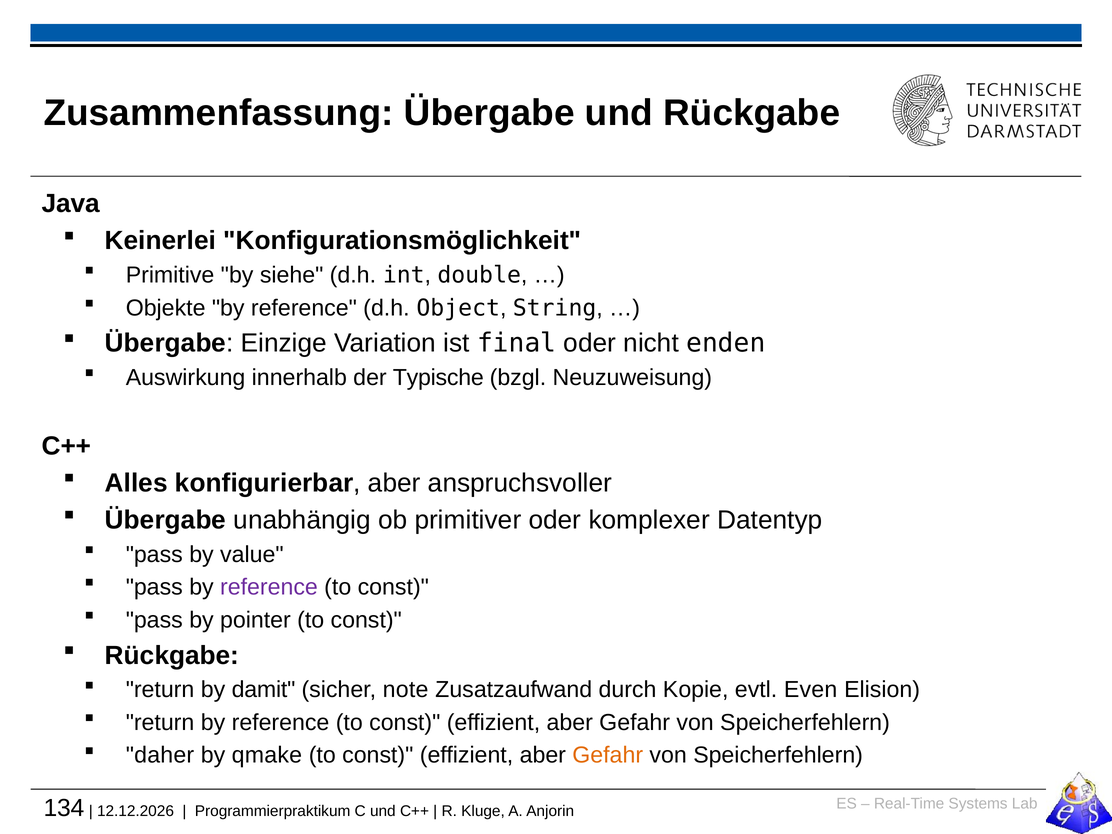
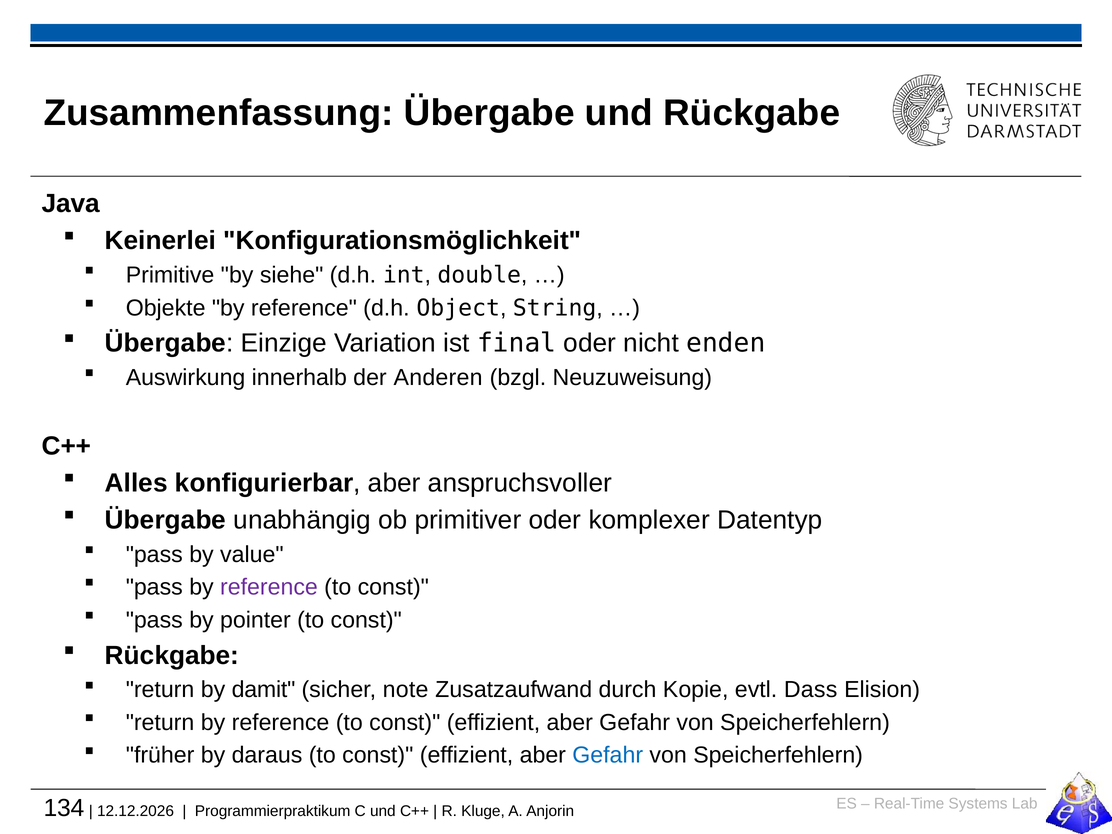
Typische: Typische -> Anderen
Even: Even -> Dass
daher: daher -> früher
qmake: qmake -> daraus
Gefahr at (608, 755) colour: orange -> blue
